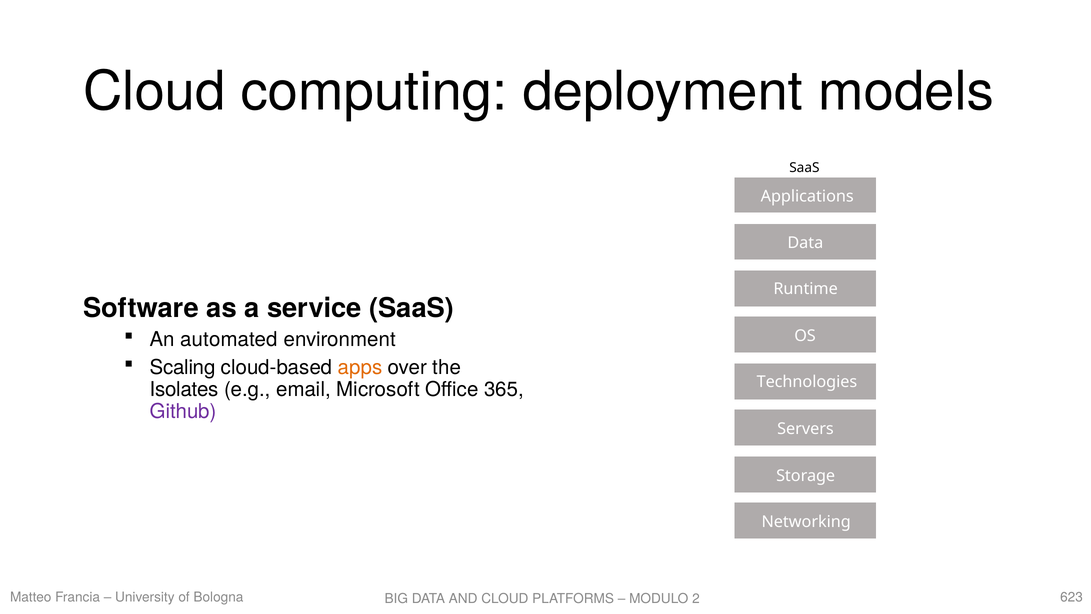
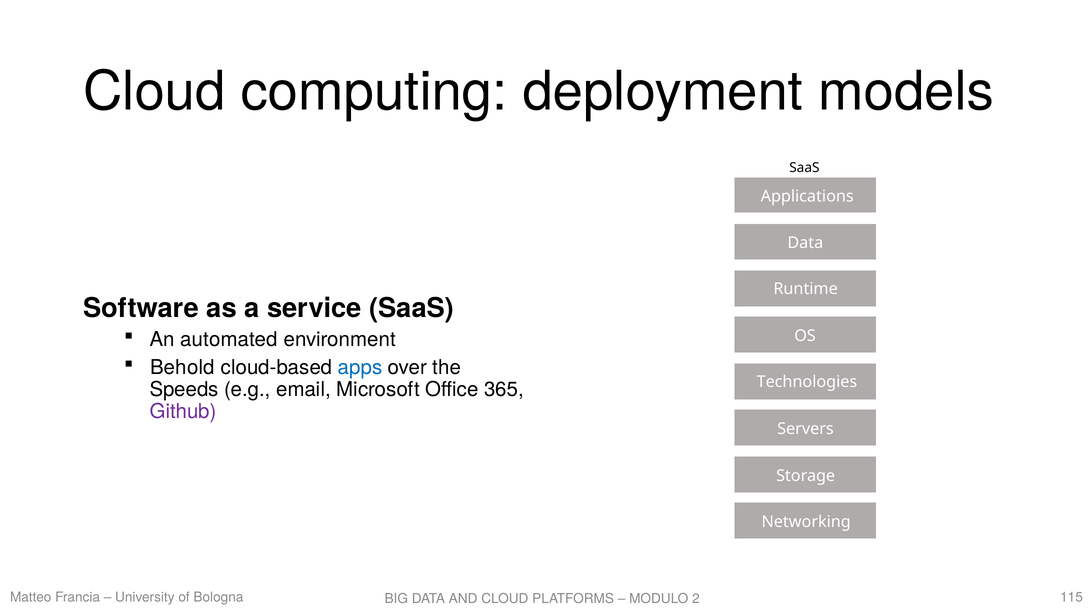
Scaling: Scaling -> Behold
apps colour: orange -> blue
Isolates: Isolates -> Speeds
623: 623 -> 115
